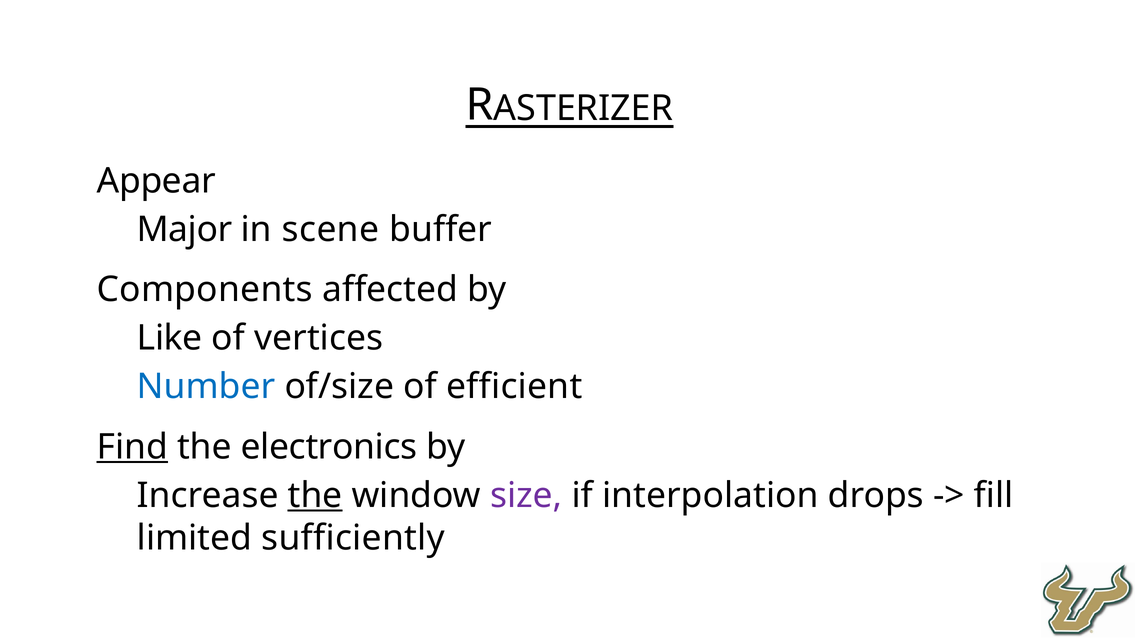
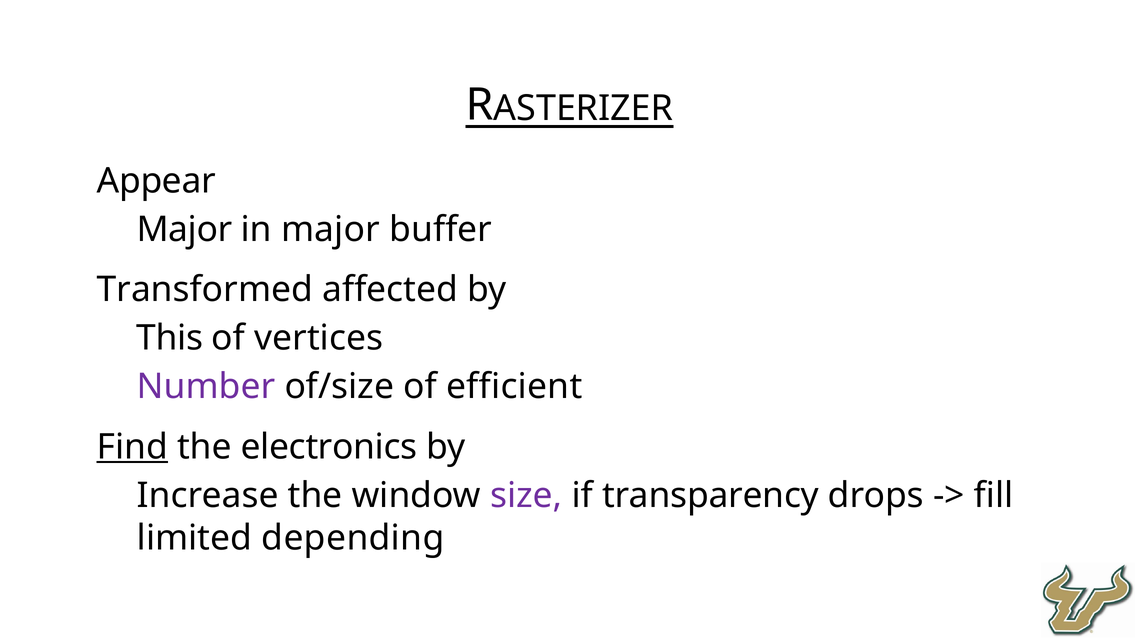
in scene: scene -> major
Components: Components -> Transformed
Like: Like -> This
Number colour: blue -> purple
the at (315, 496) underline: present -> none
interpolation: interpolation -> transparency
sufficiently: sufficiently -> depending
